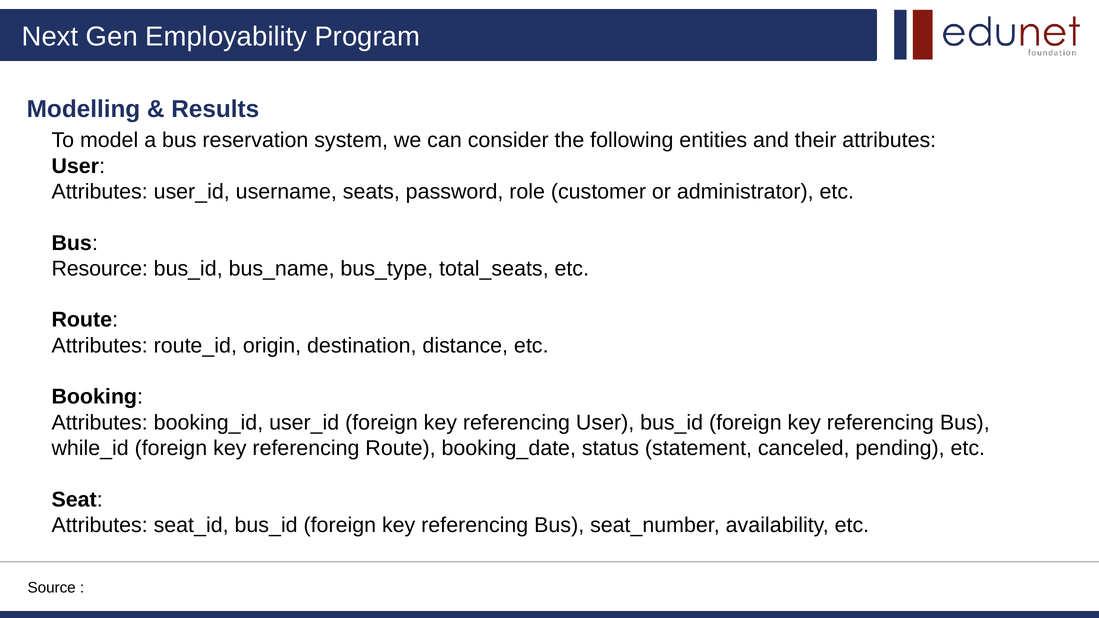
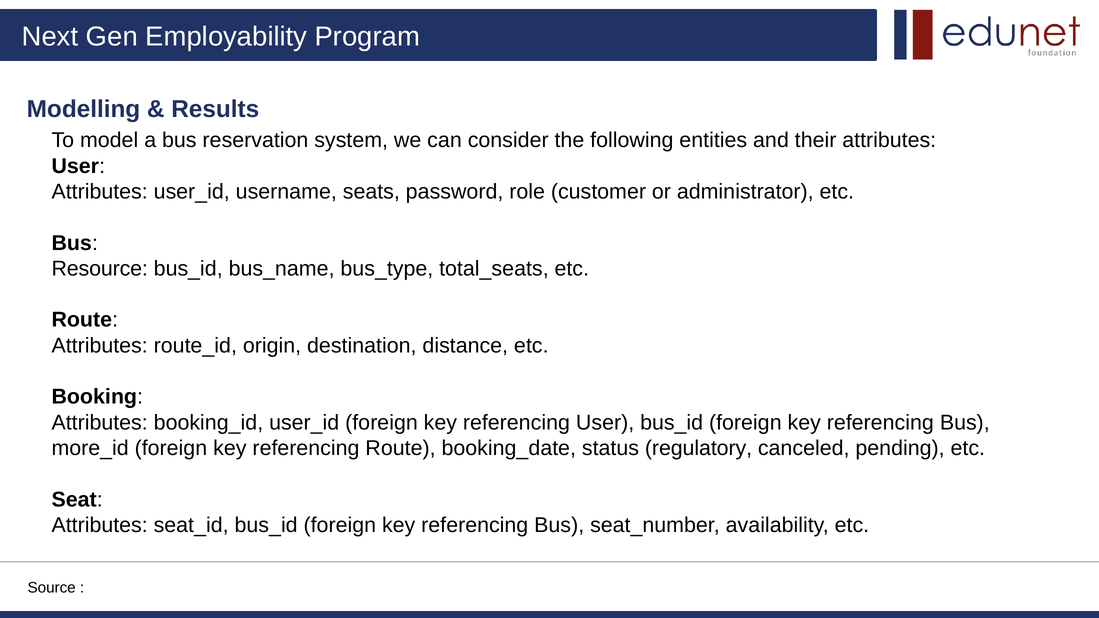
while_id: while_id -> more_id
statement: statement -> regulatory
